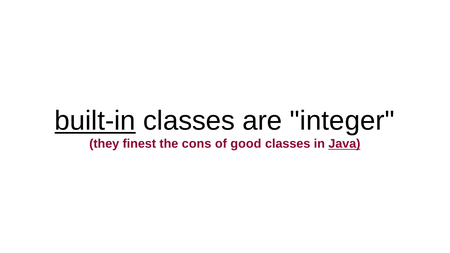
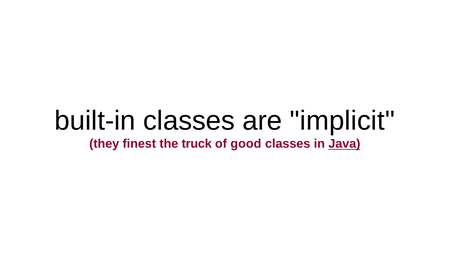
built-in underline: present -> none
integer: integer -> implicit
cons: cons -> truck
